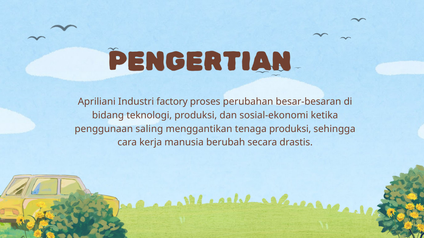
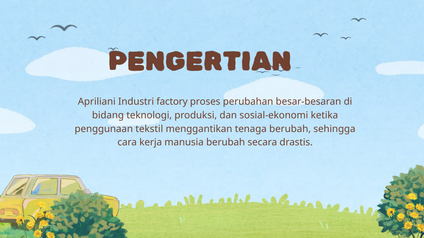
saling: saling -> tekstil
tenaga produksi: produksi -> berubah
